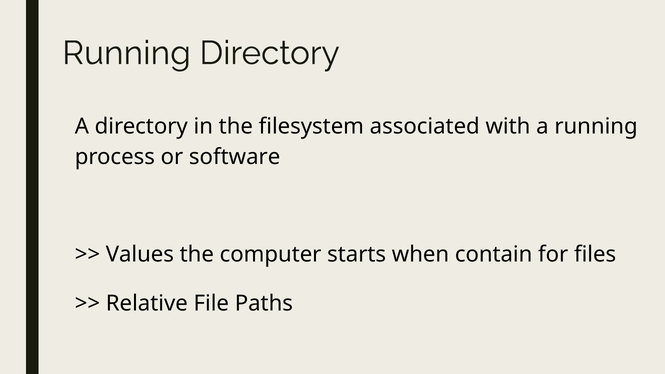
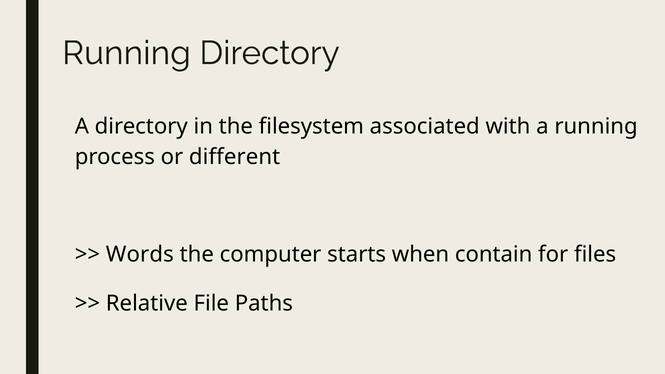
software: software -> different
Values: Values -> Words
